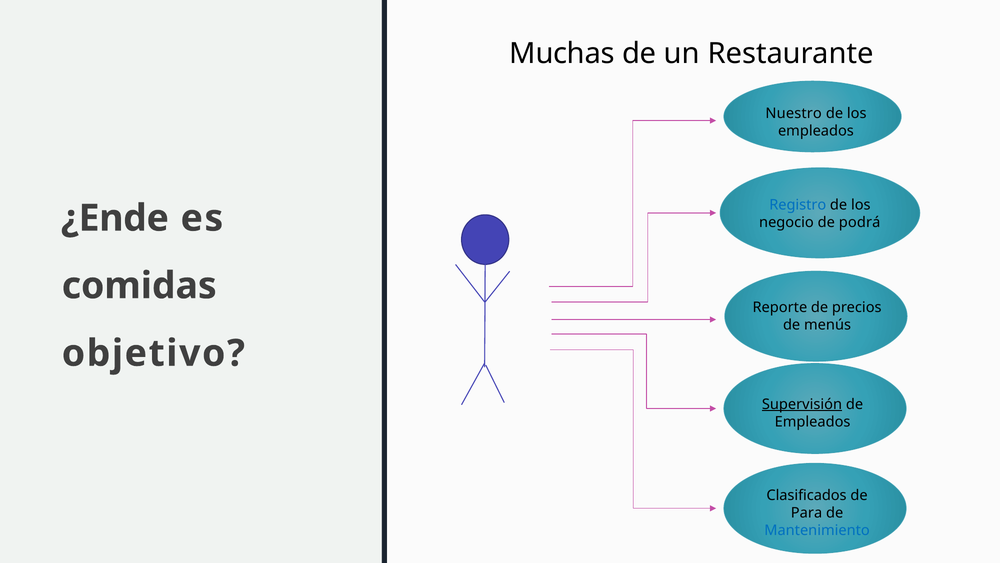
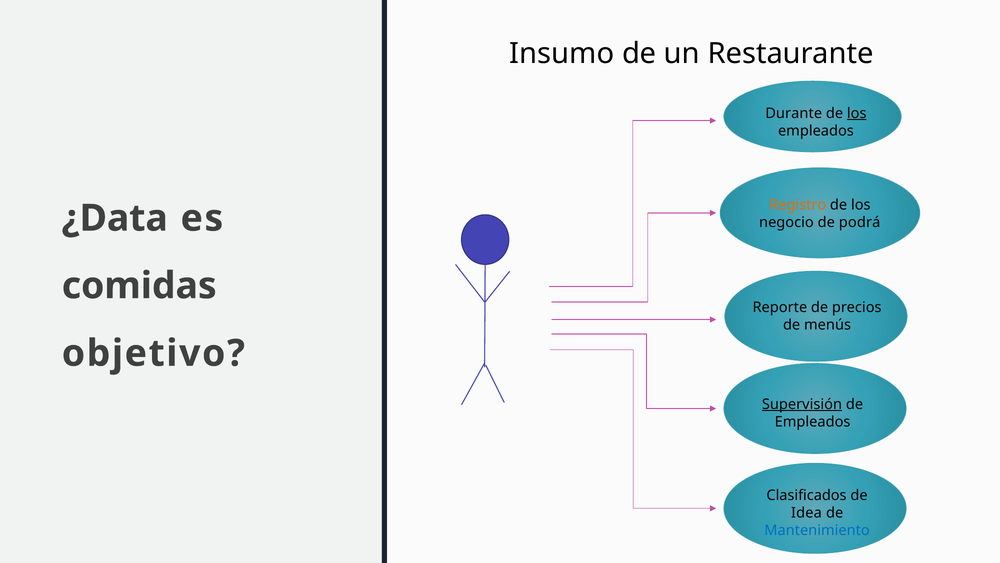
Muchas: Muchas -> Insumo
Nuestro: Nuestro -> Durante
los at (857, 113) underline: none -> present
Registro colour: blue -> orange
¿Ende: ¿Ende -> ¿Data
Para: Para -> Idea
